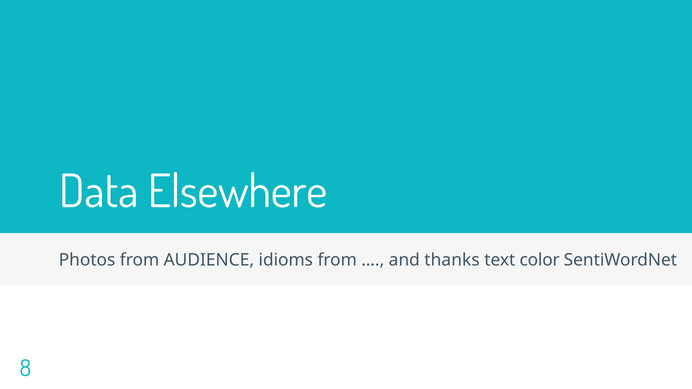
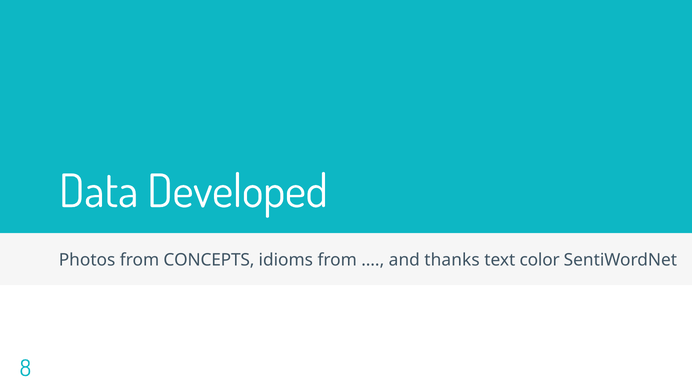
Elsewhere: Elsewhere -> Developed
AUDIENCE: AUDIENCE -> CONCEPTS
